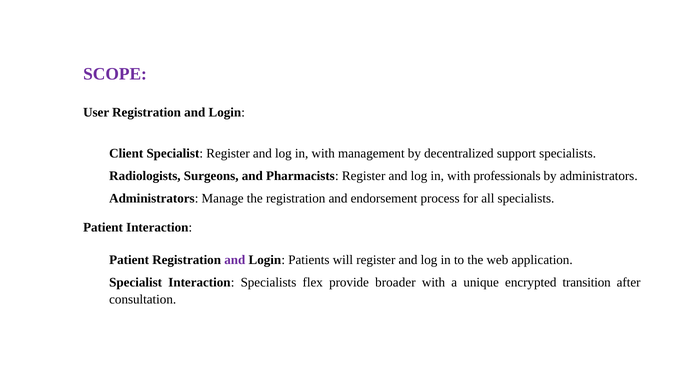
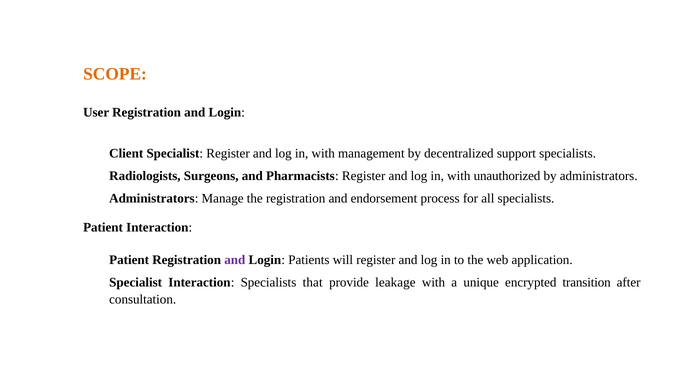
SCOPE colour: purple -> orange
professionals: professionals -> unauthorized
flex: flex -> that
broader: broader -> leakage
